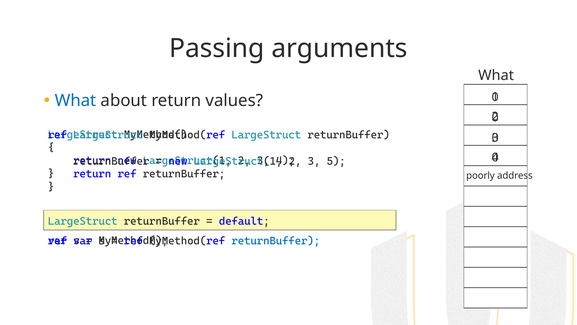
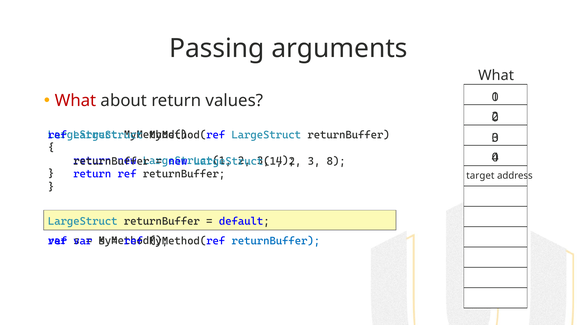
What at (76, 100) colour: blue -> red
5: 5 -> 8
poorly: poorly -> target
